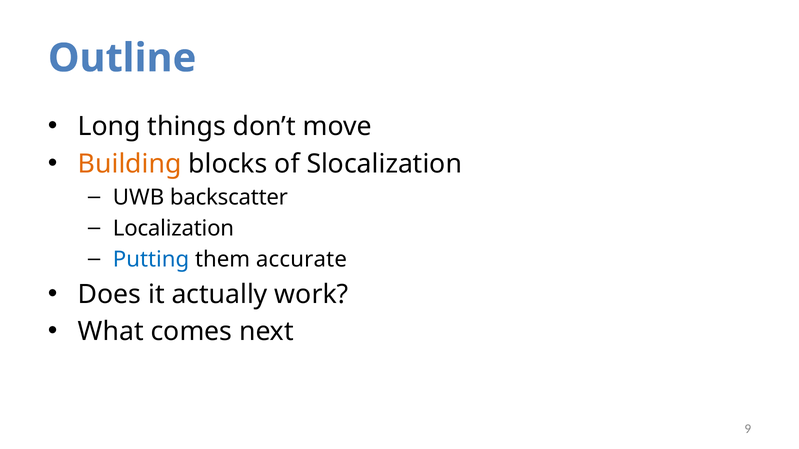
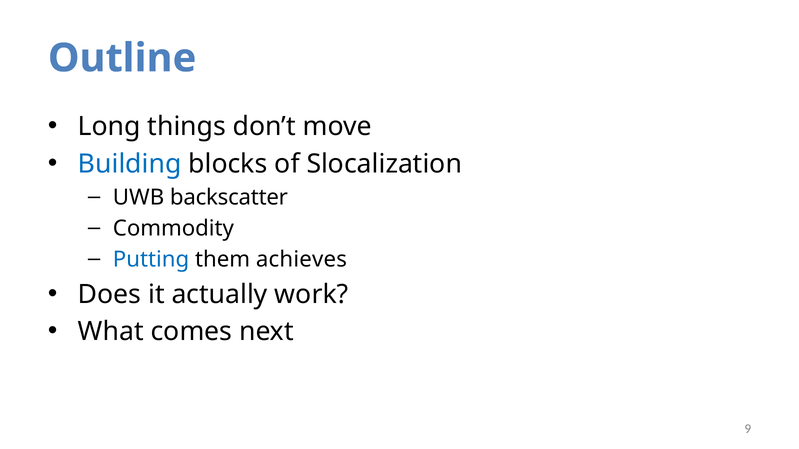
Building colour: orange -> blue
Localization: Localization -> Commodity
accurate: accurate -> achieves
